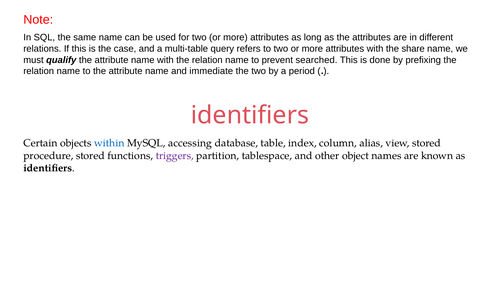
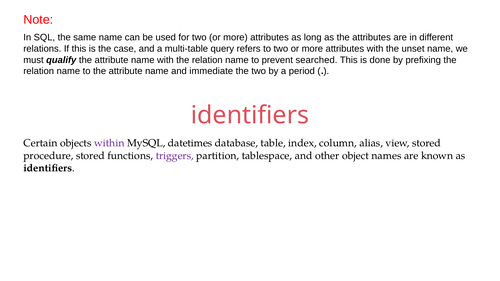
share: share -> unset
within colour: blue -> purple
accessing: accessing -> datetimes
